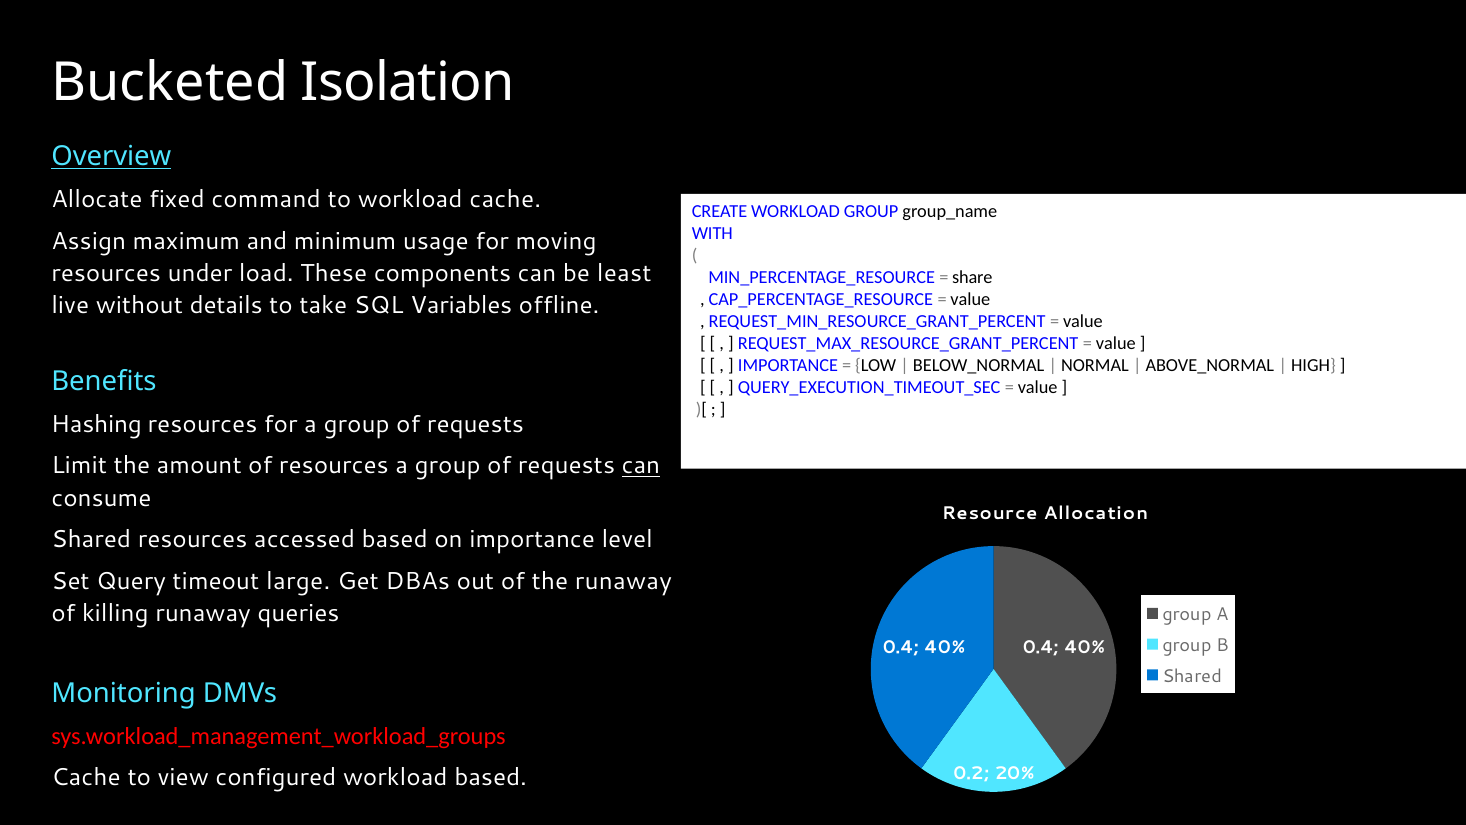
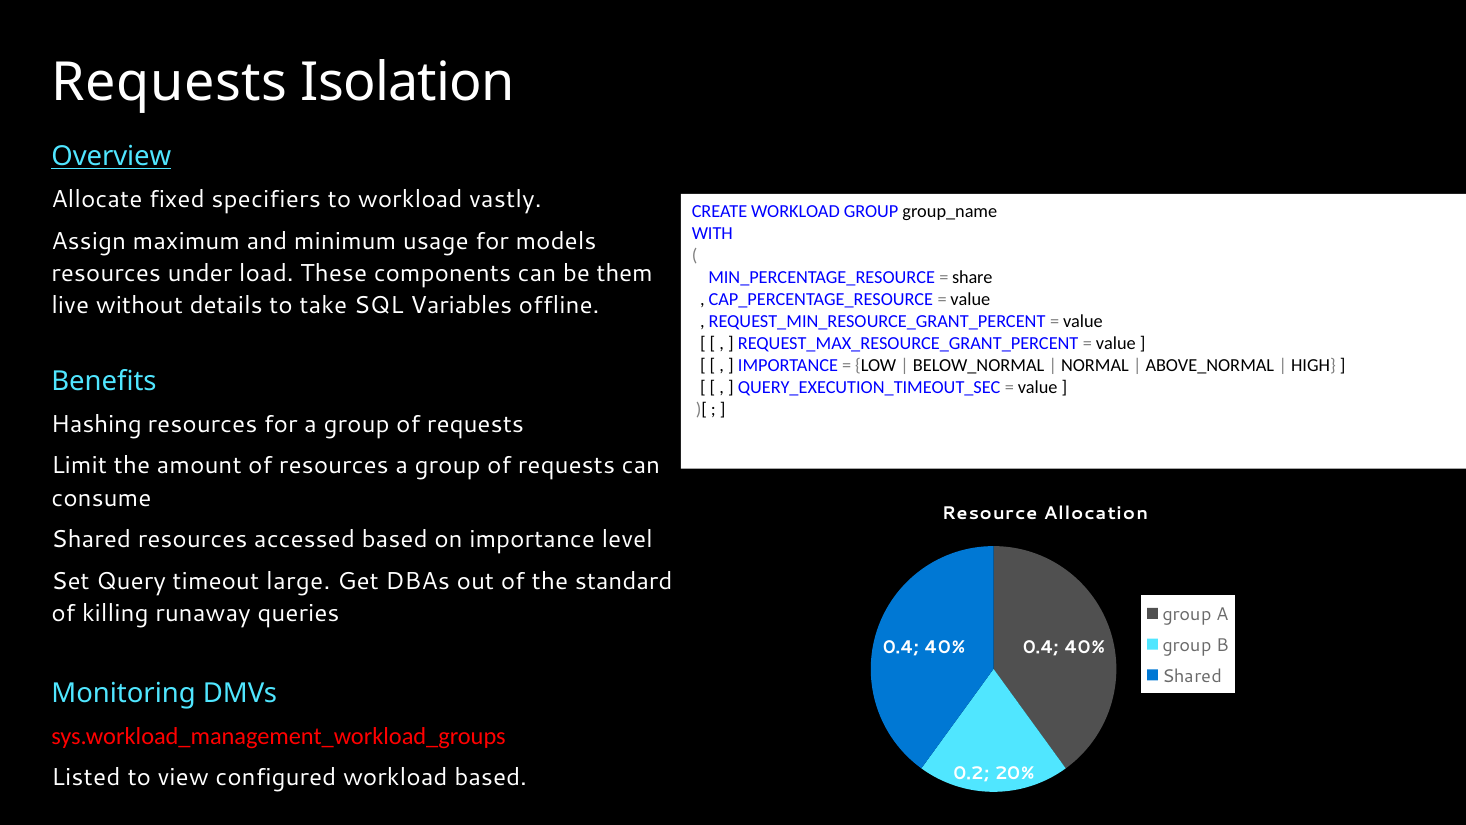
Bucketed at (170, 83): Bucketed -> Requests
command: command -> specifiers
workload cache: cache -> vastly
moving: moving -> models
least: least -> them
can at (641, 466) underline: present -> none
the runaway: runaway -> standard
Cache at (86, 777): Cache -> Listed
